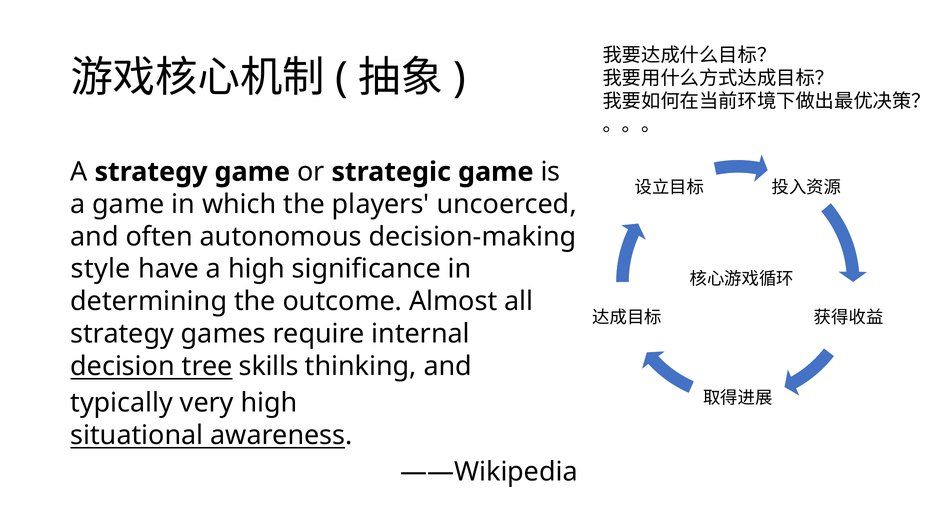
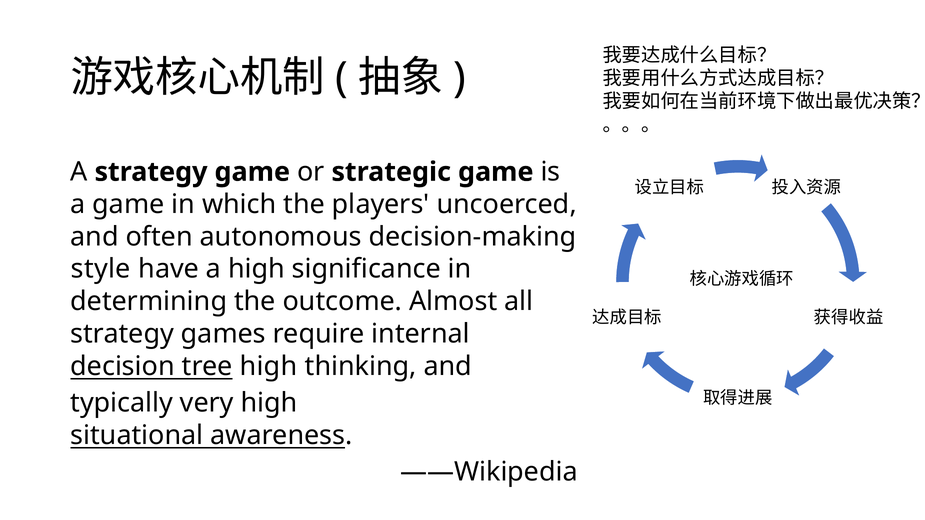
tree skills: skills -> high
